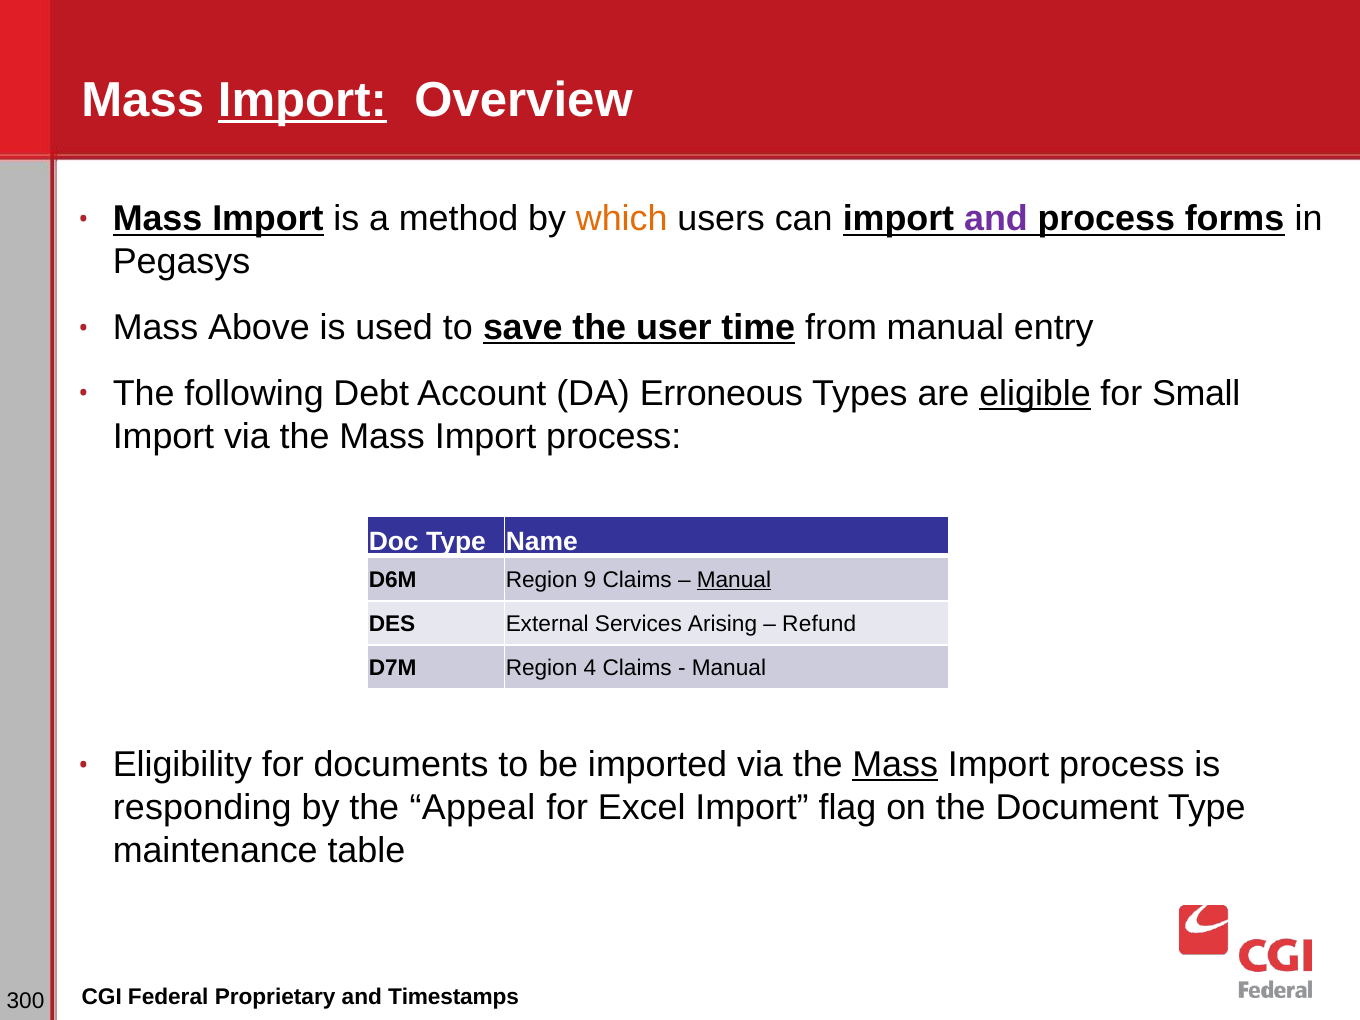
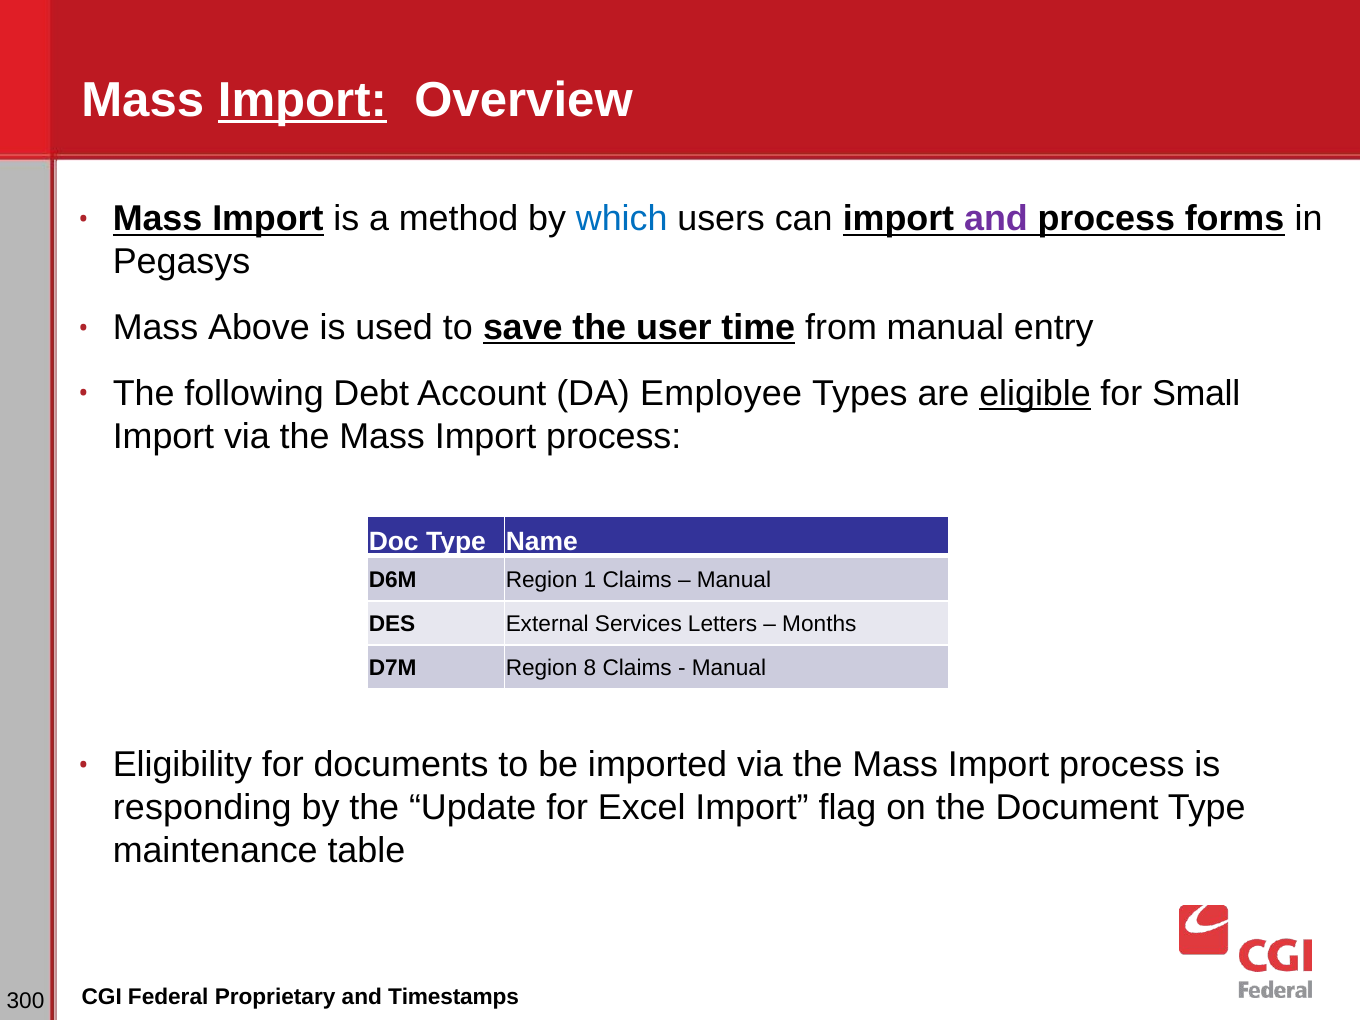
which colour: orange -> blue
Erroneous: Erroneous -> Employee
9: 9 -> 1
Manual at (734, 580) underline: present -> none
Arising: Arising -> Letters
Refund: Refund -> Months
4: 4 -> 8
Mass at (895, 765) underline: present -> none
Appeal: Appeal -> Update
